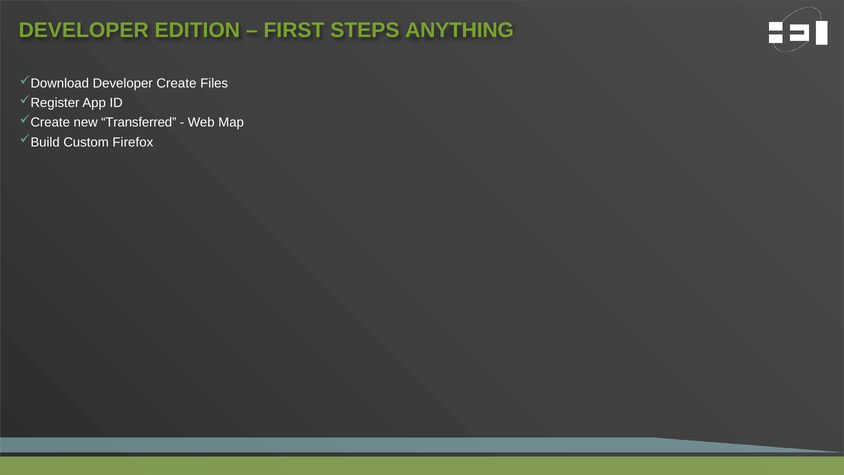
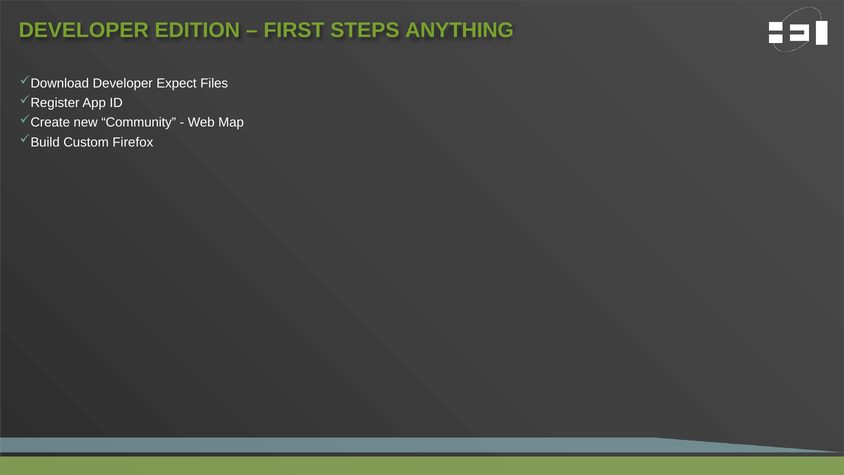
Create: Create -> Expect
Transferred: Transferred -> Community
